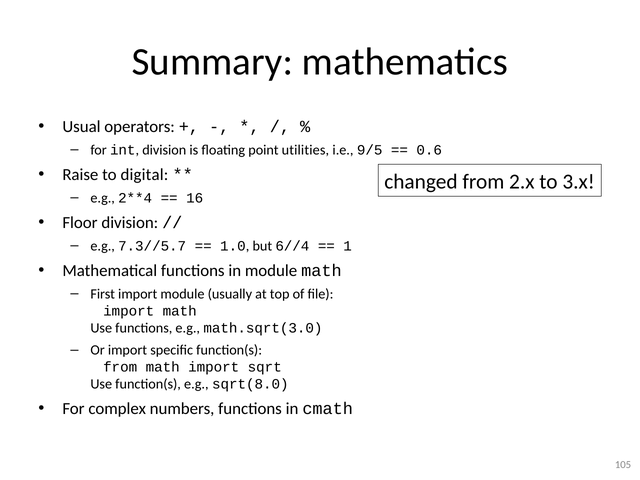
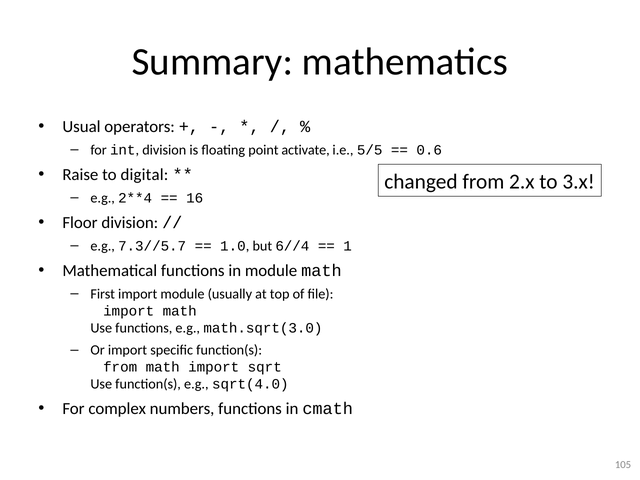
utilities: utilities -> activate
9/5: 9/5 -> 5/5
sqrt(8.0: sqrt(8.0 -> sqrt(4.0
